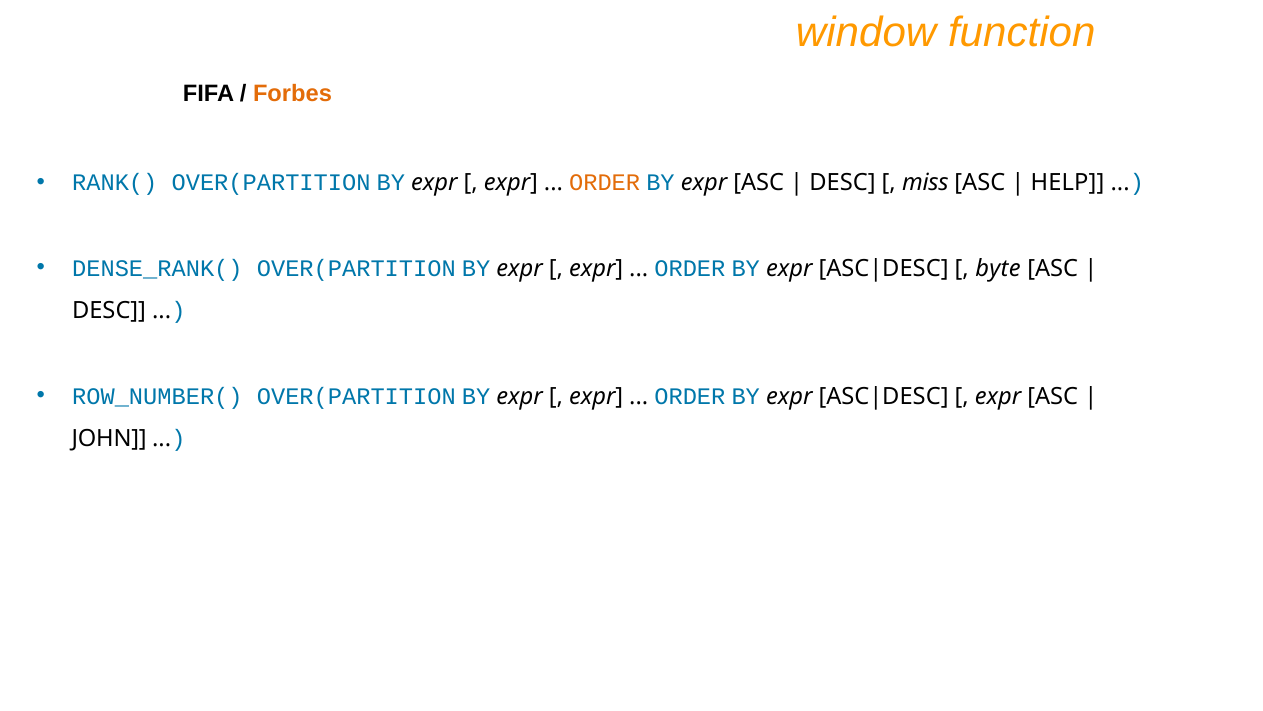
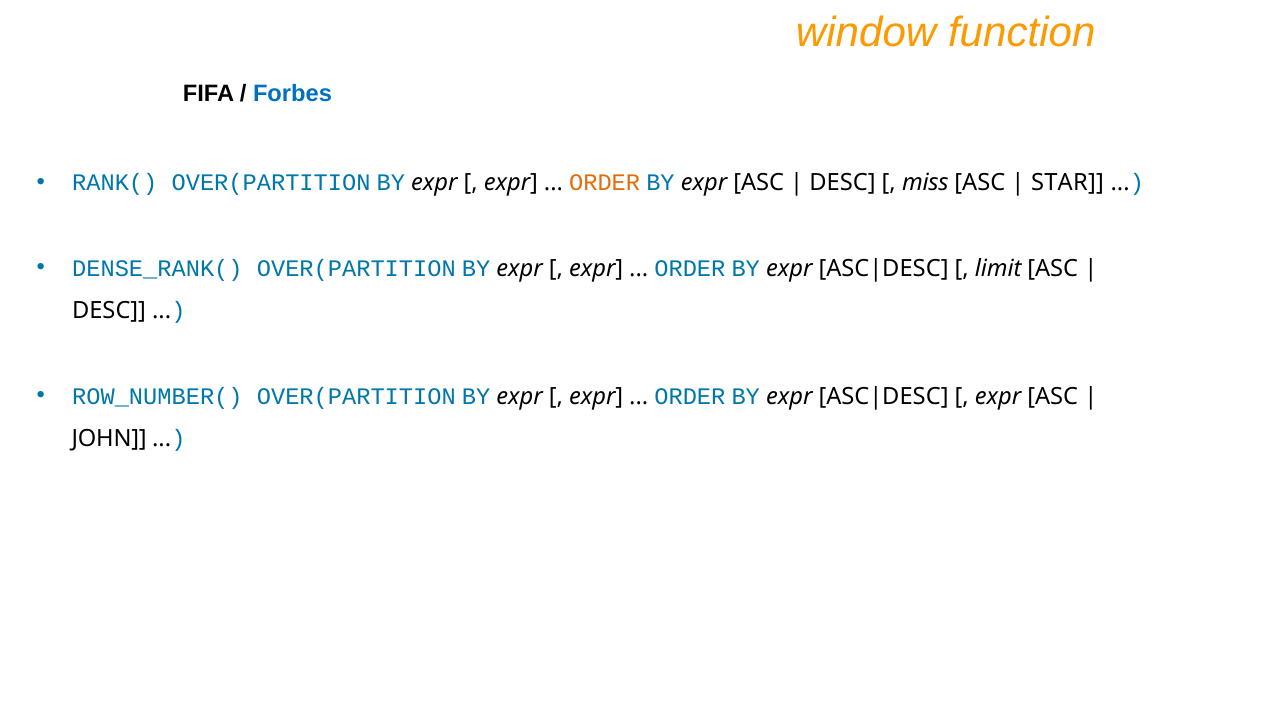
Forbes colour: orange -> blue
HELP: HELP -> STAR
byte: byte -> limit
